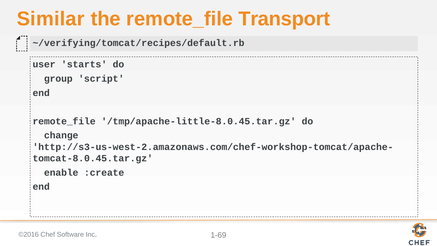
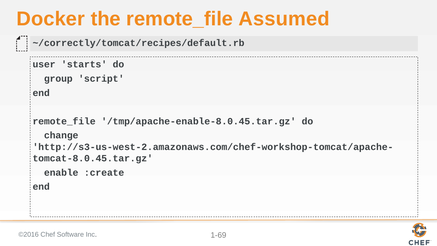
Similar: Similar -> Docker
Transport: Transport -> Assumed
~/verifying/tomcat/recipes/default.rb: ~/verifying/tomcat/recipes/default.rb -> ~/correctly/tomcat/recipes/default.rb
/tmp/apache-little-8.0.45.tar.gz: /tmp/apache-little-8.0.45.tar.gz -> /tmp/apache-enable-8.0.45.tar.gz
